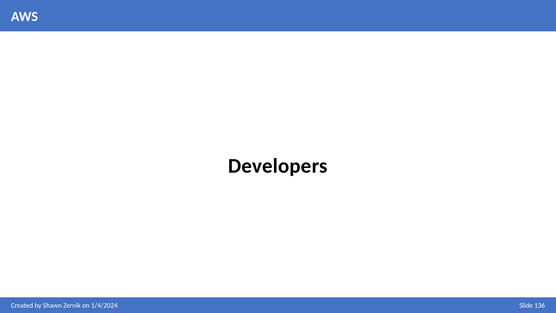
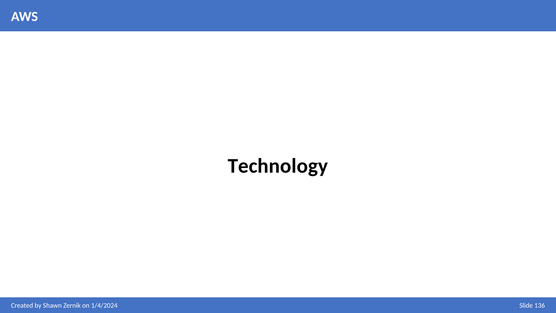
Developers: Developers -> Technology
